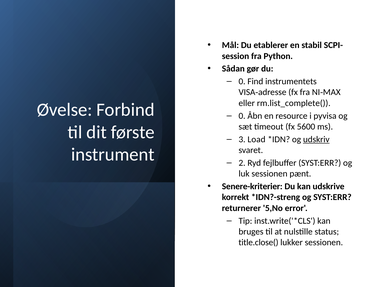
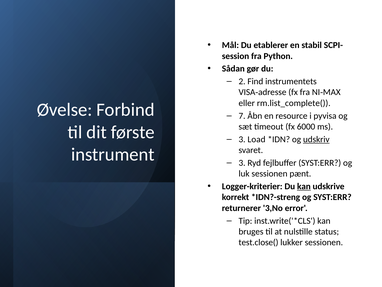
0 at (242, 81): 0 -> 2
0 at (242, 116): 0 -> 7
5600: 5600 -> 6000
2 at (242, 163): 2 -> 3
Senere-kriterier: Senere-kriterier -> Logger-kriterier
kan at (304, 186) underline: none -> present
5,No: 5,No -> 3,No
title.close(: title.close( -> test.close(
